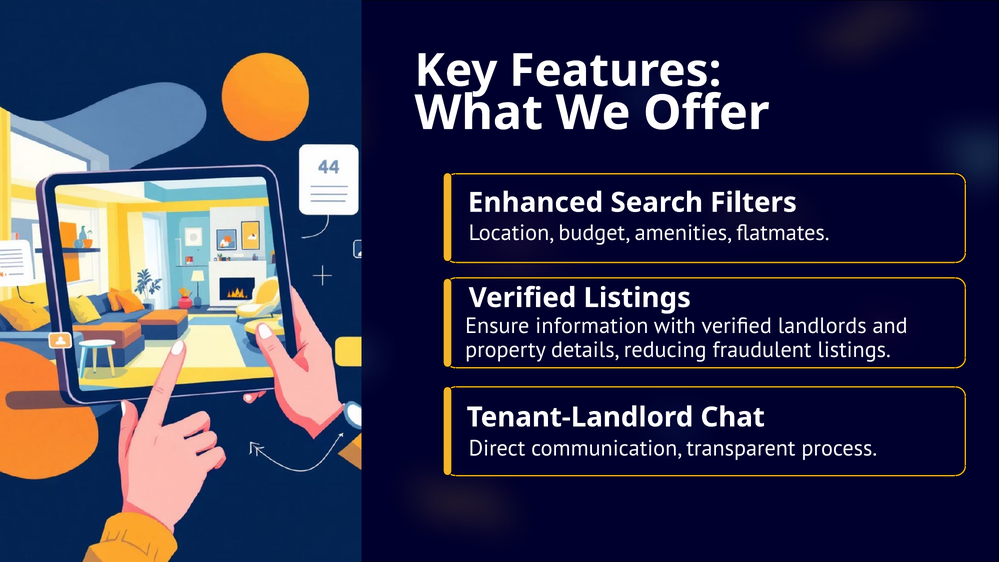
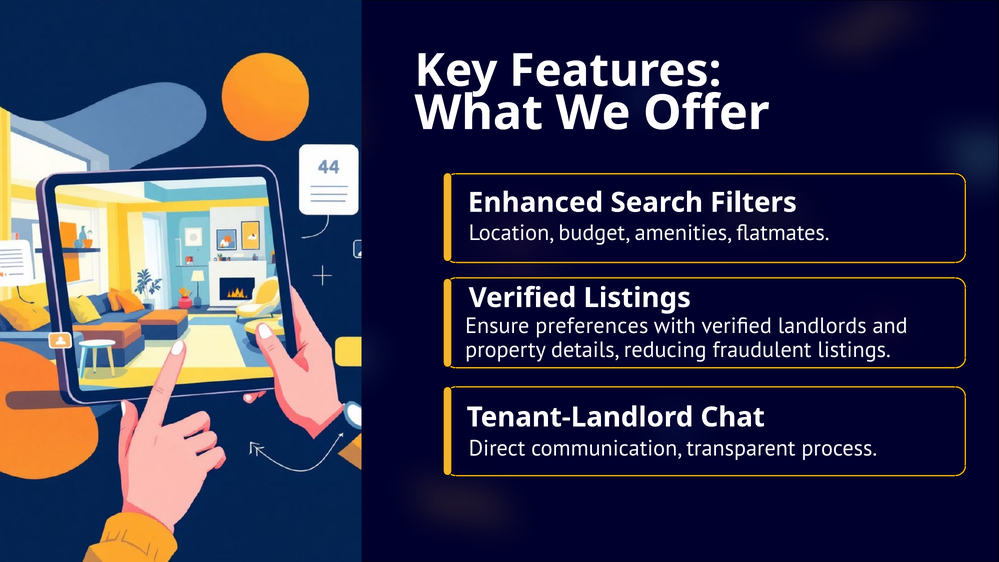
information: information -> preferences
